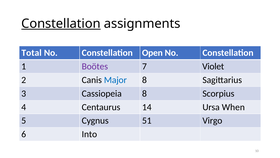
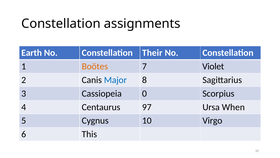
Constellation at (61, 24) underline: present -> none
Total: Total -> Earth
Open: Open -> Their
Boötes colour: purple -> orange
Cassiopeia 8: 8 -> 0
14: 14 -> 97
Cygnus 51: 51 -> 10
Into: Into -> This
